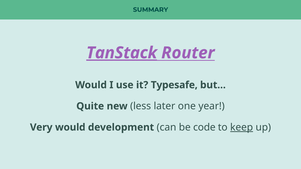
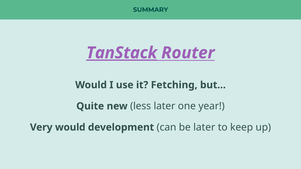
Typesafe: Typesafe -> Fetching
be code: code -> later
keep underline: present -> none
